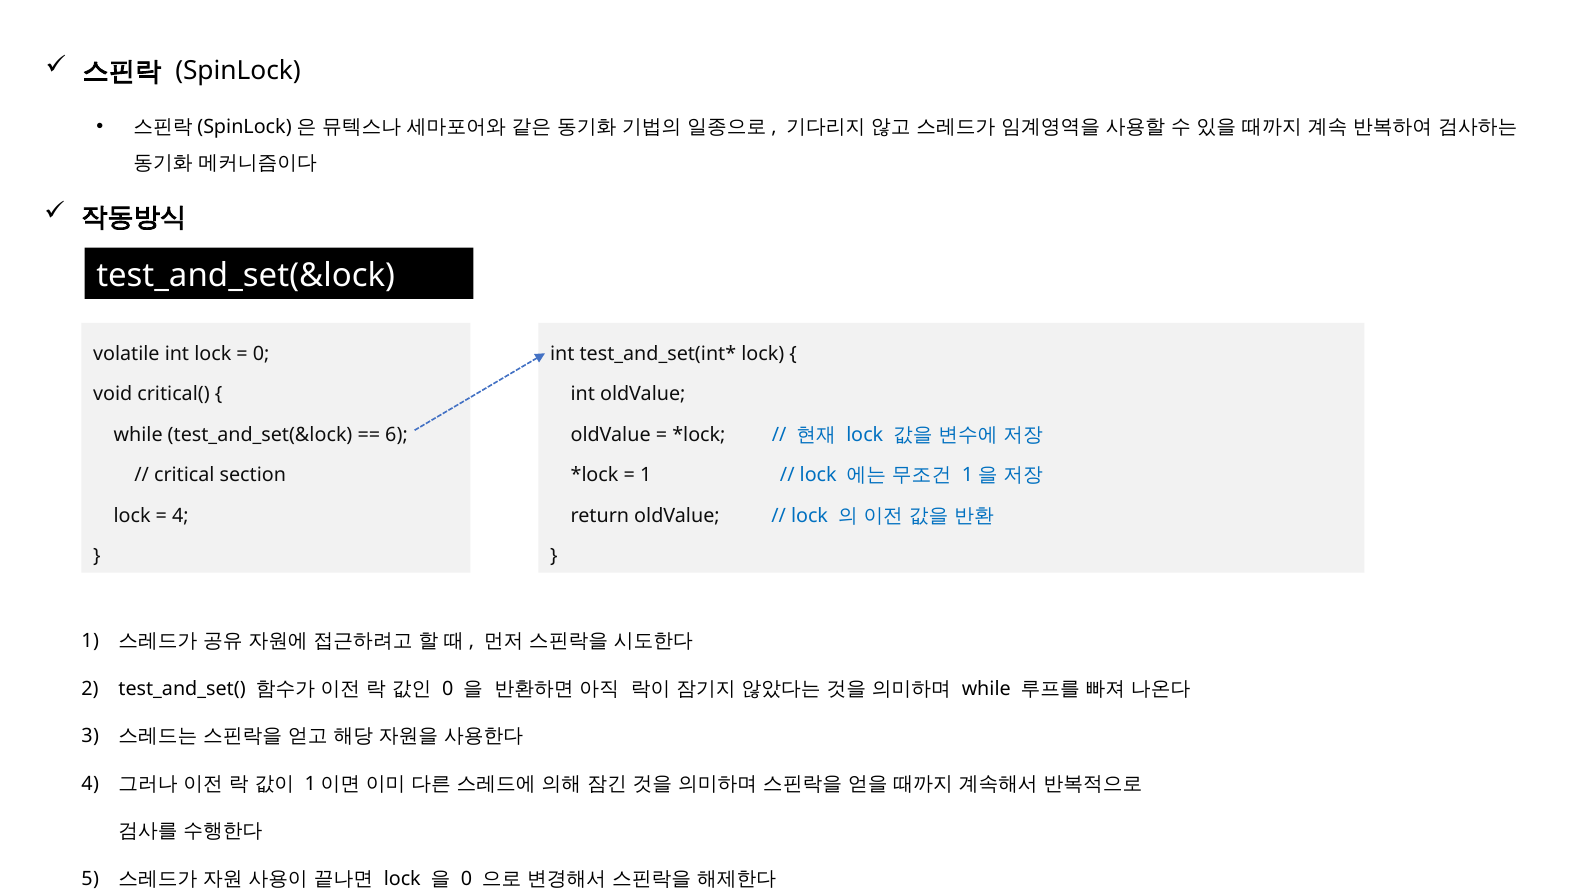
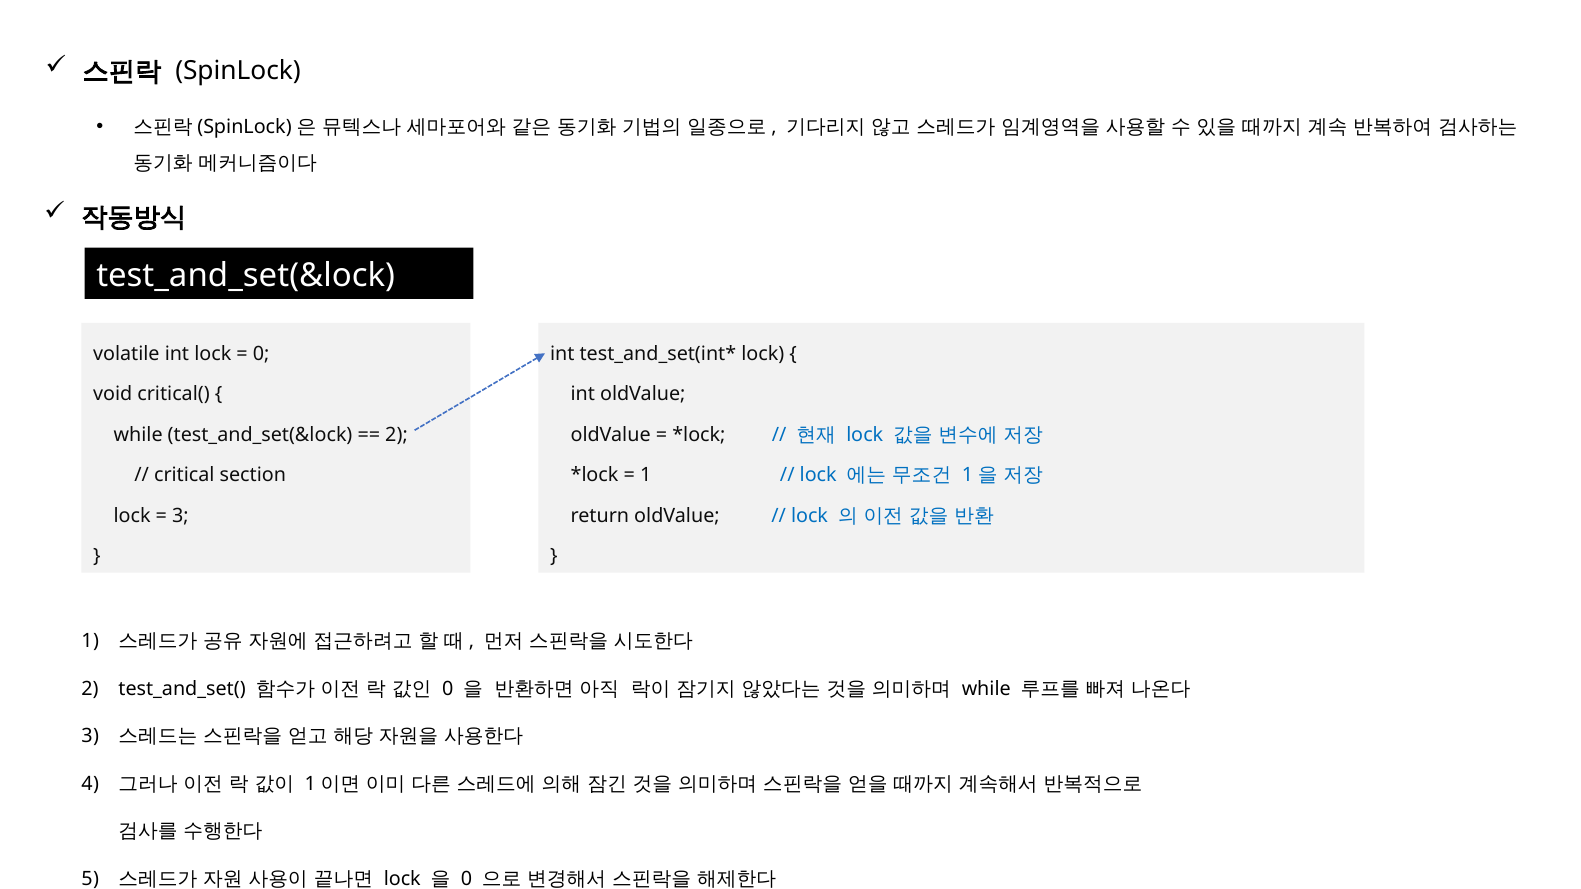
6 at (397, 435): 6 -> 2
4 at (180, 516): 4 -> 3
